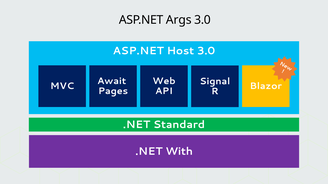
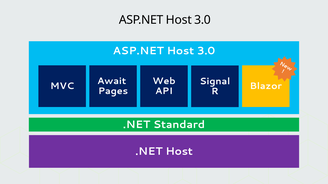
Args at (179, 20): Args -> Host
.NET With: With -> Host
